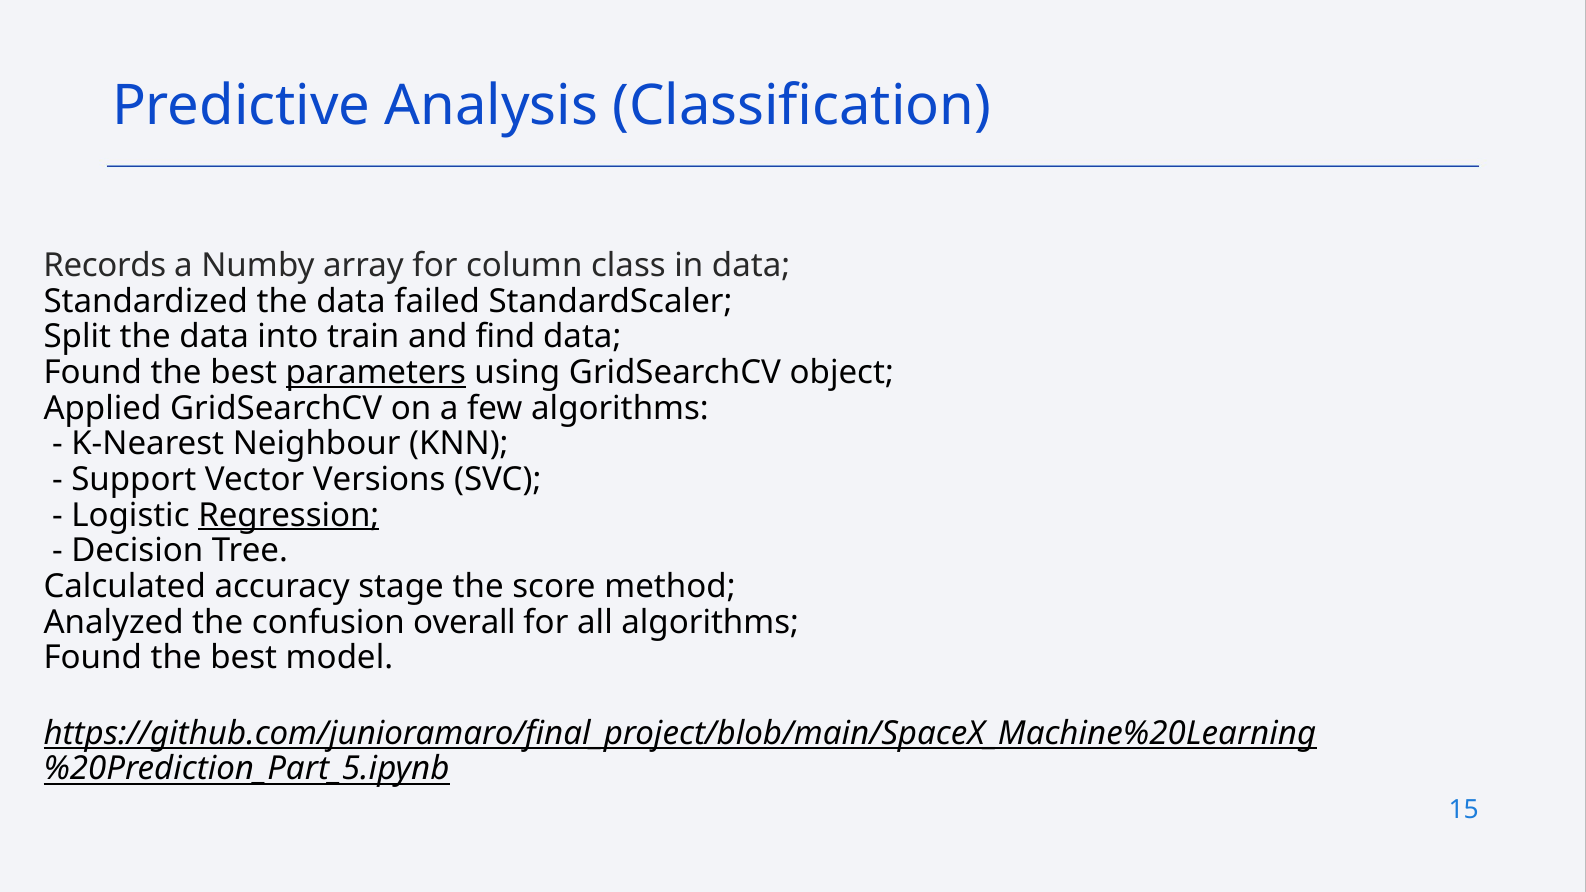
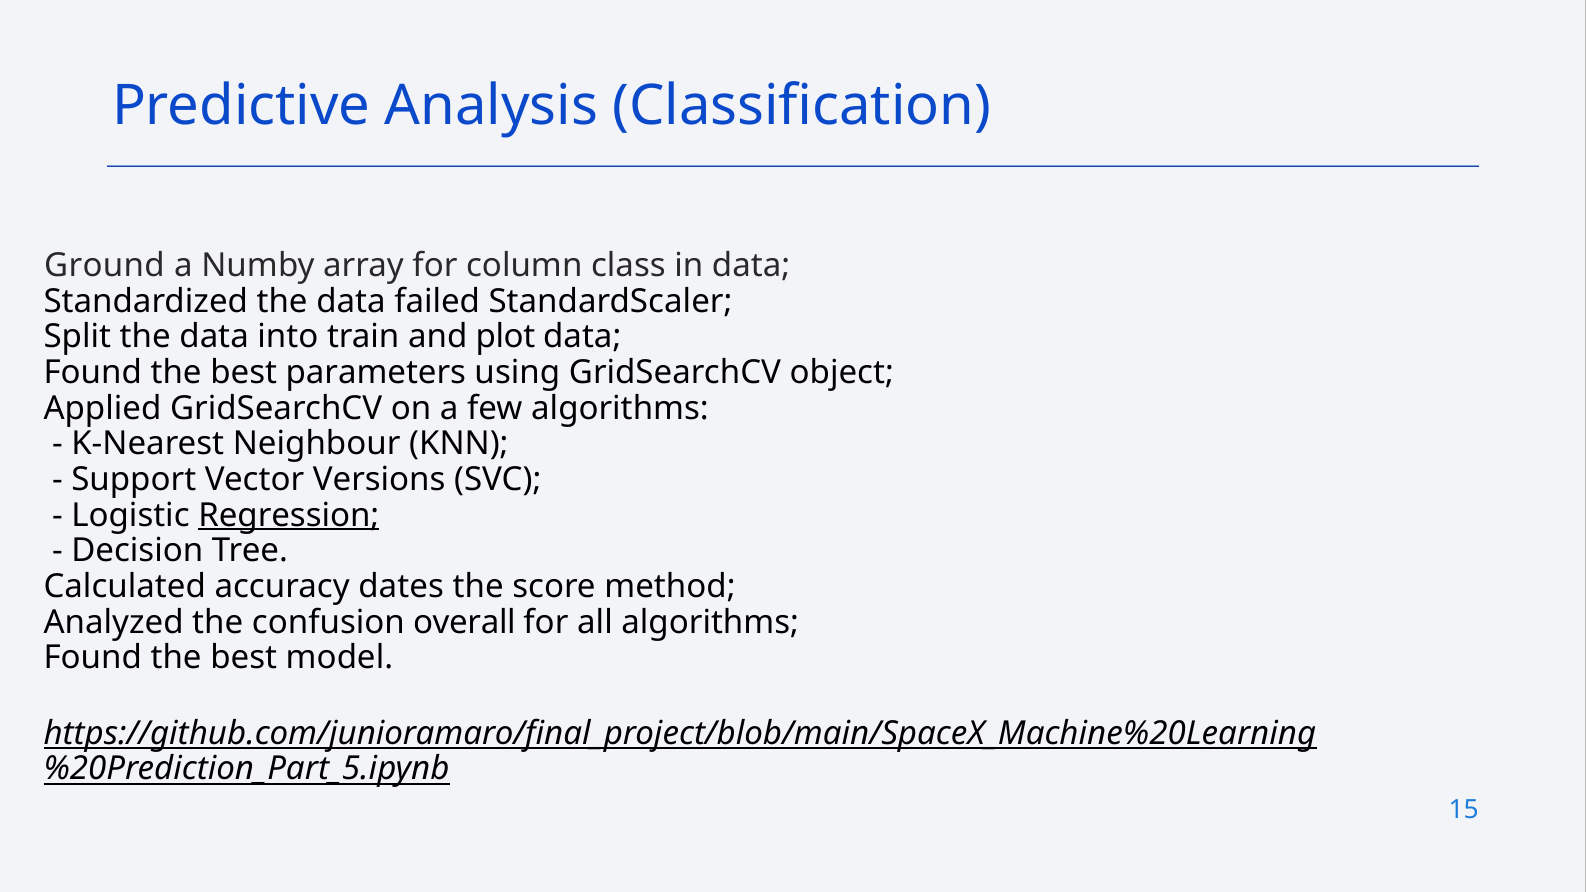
Records: Records -> Ground
find: find -> plot
parameters underline: present -> none
stage: stage -> dates
